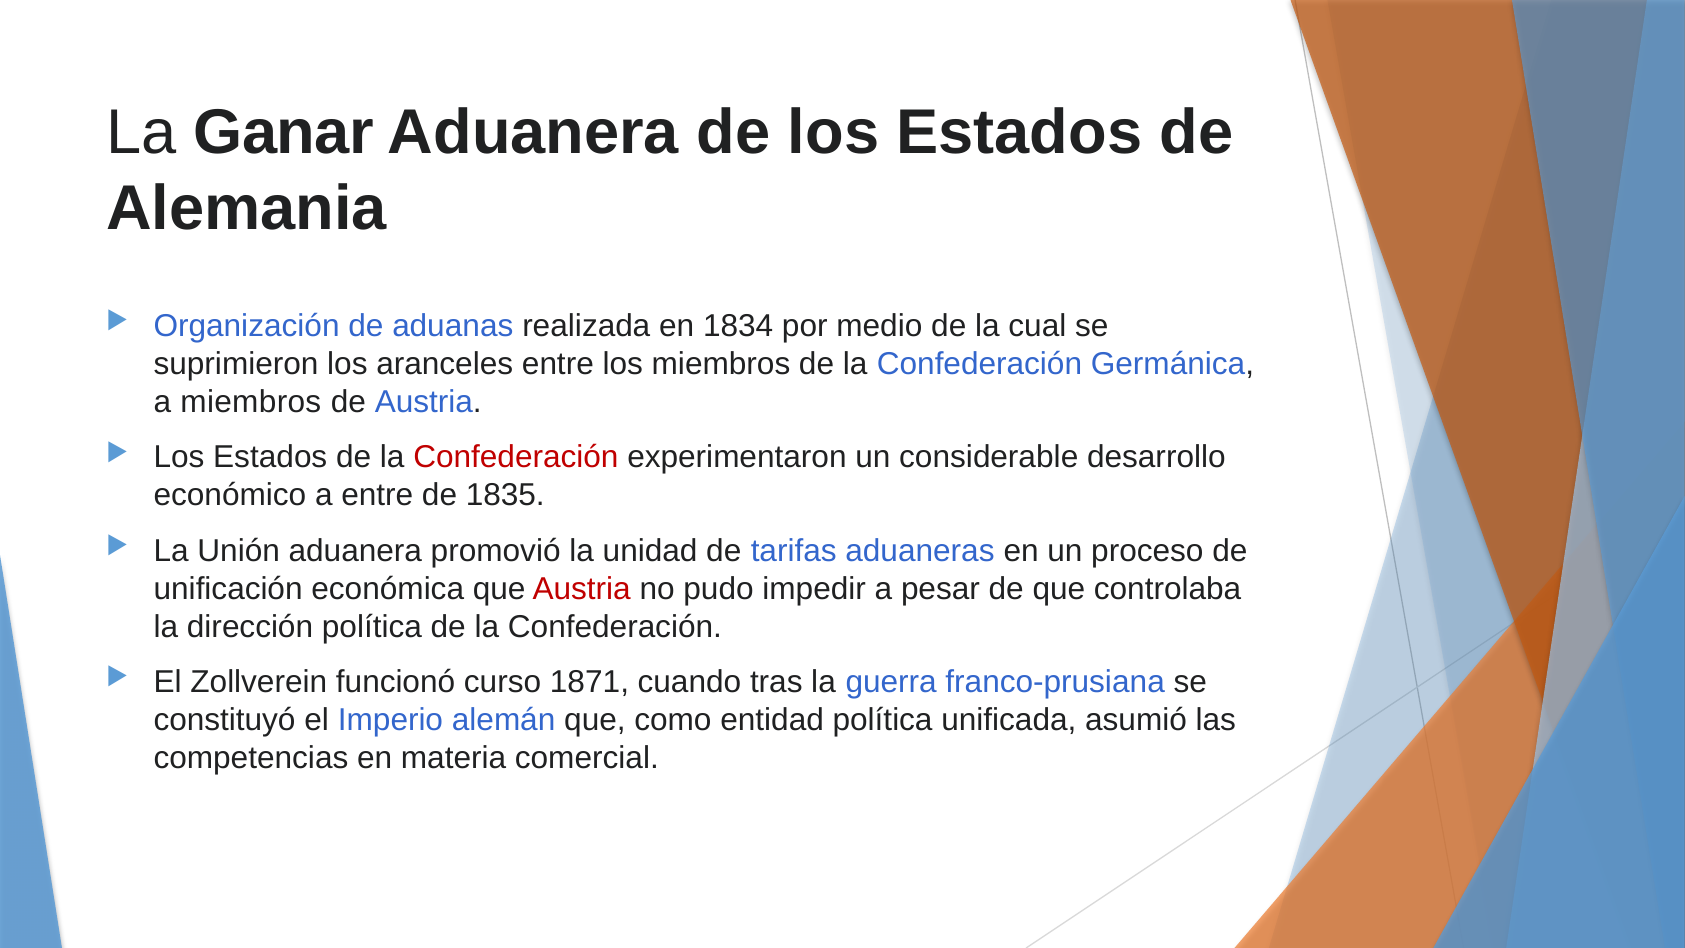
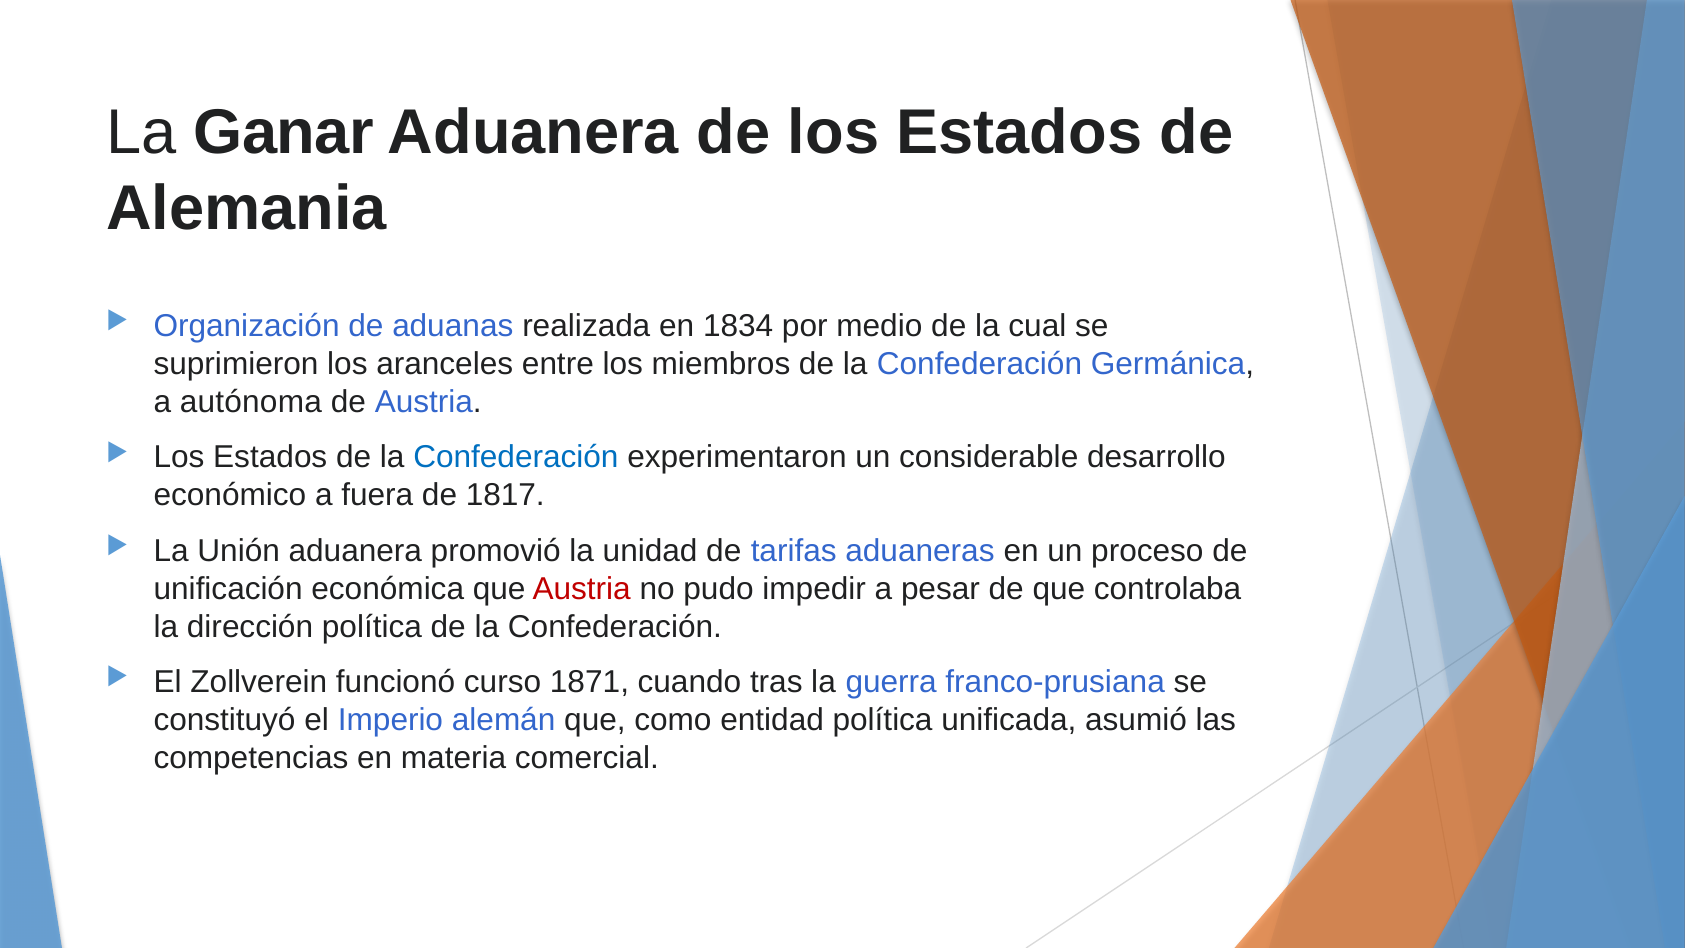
a miembros: miembros -> autónoma
Confederación at (516, 457) colour: red -> blue
a entre: entre -> fuera
1835: 1835 -> 1817
